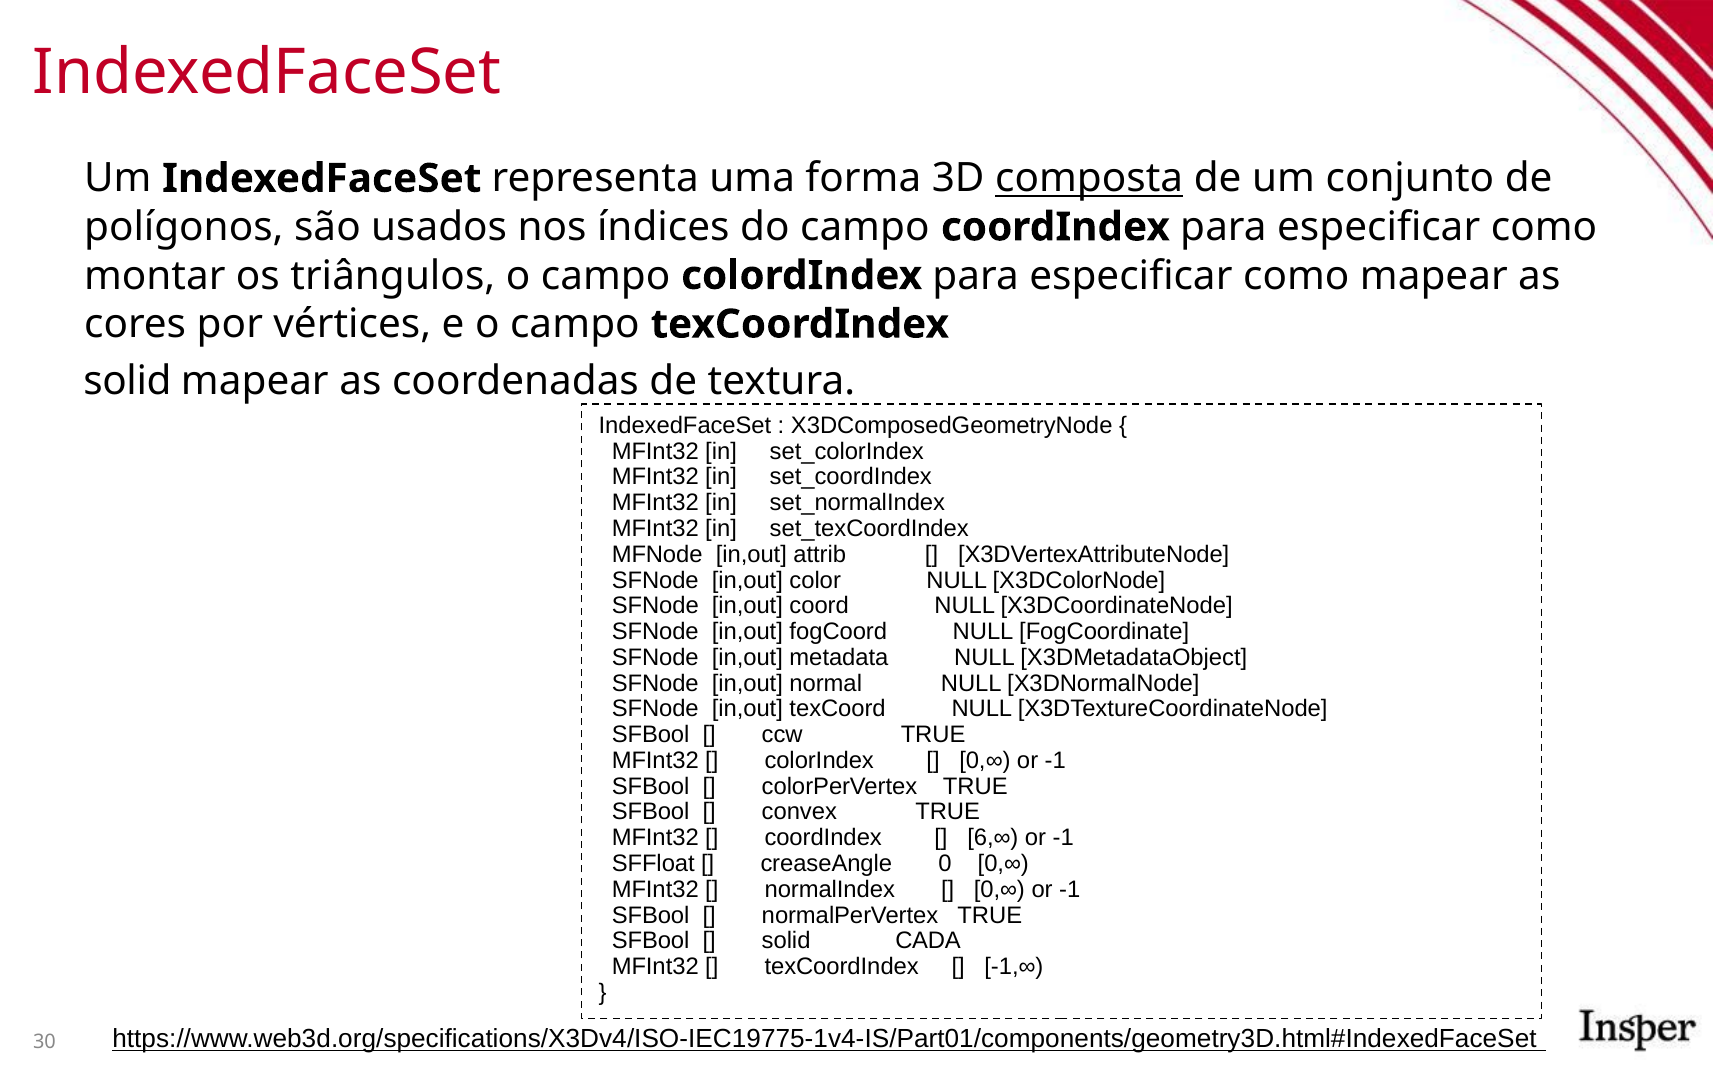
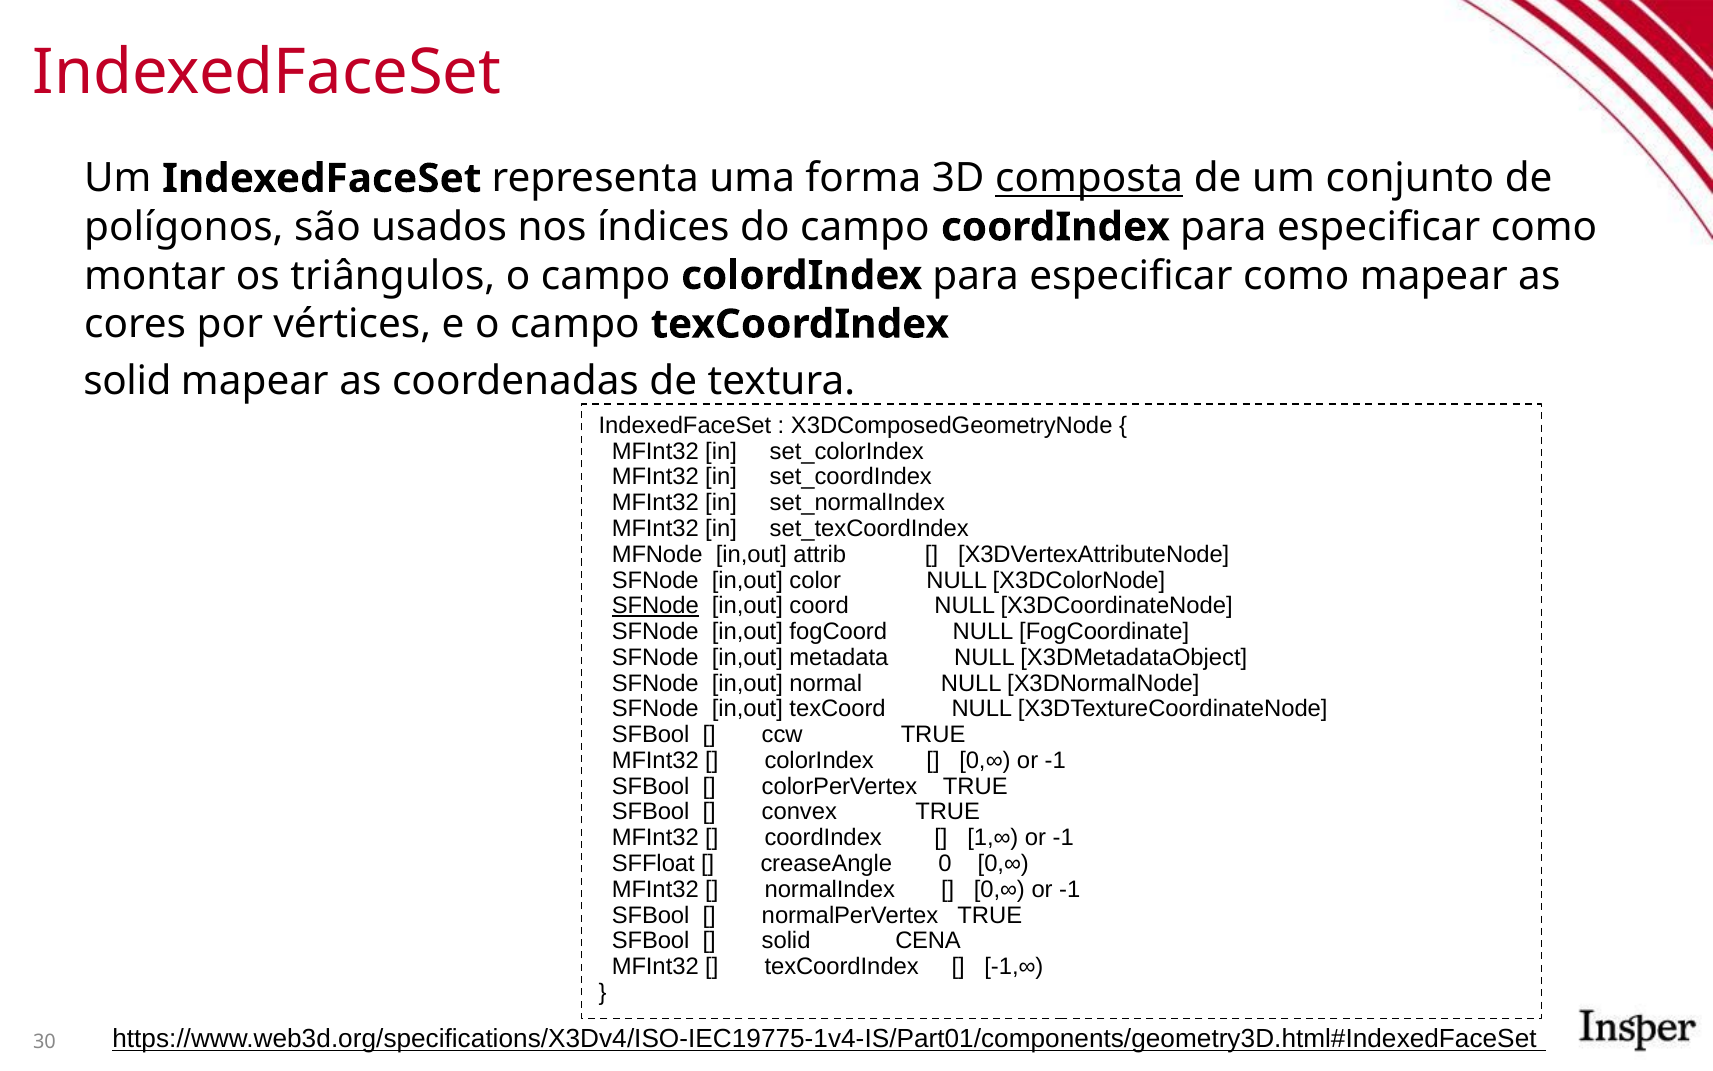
SFNode at (655, 606) underline: none -> present
6,∞: 6,∞ -> 1,∞
CADA: CADA -> CENA
